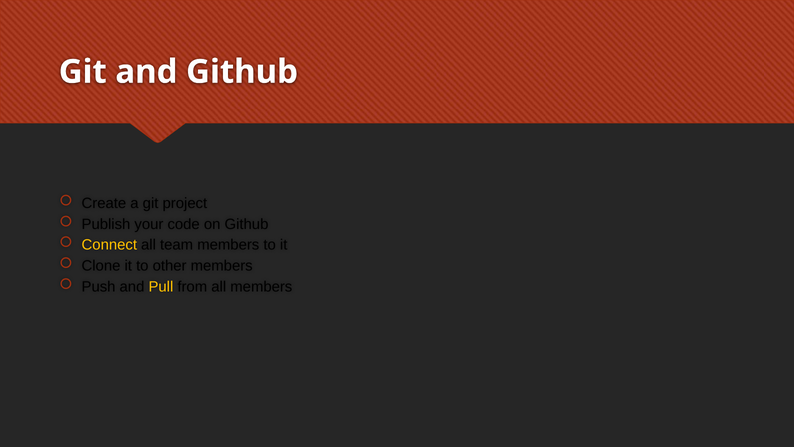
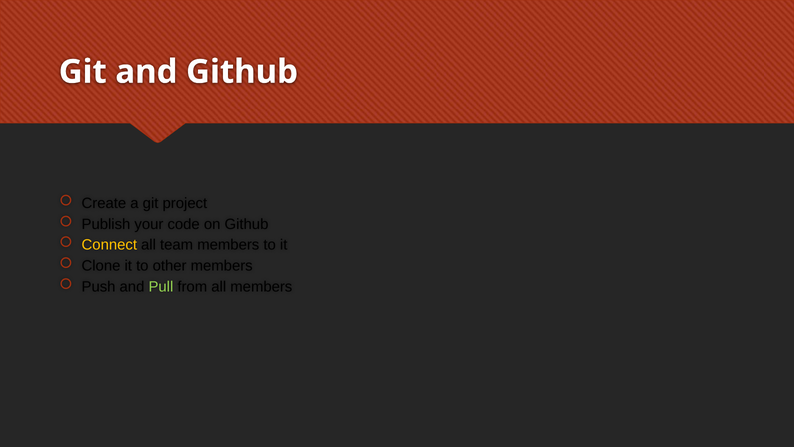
Pull colour: yellow -> light green
